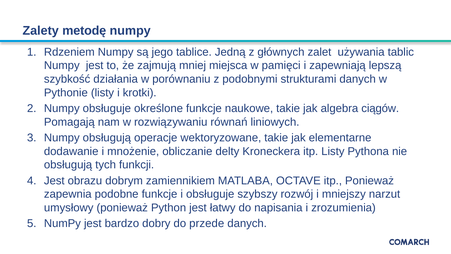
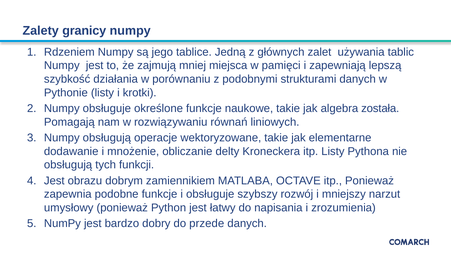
metodę: metodę -> granicy
ciągów: ciągów -> została
